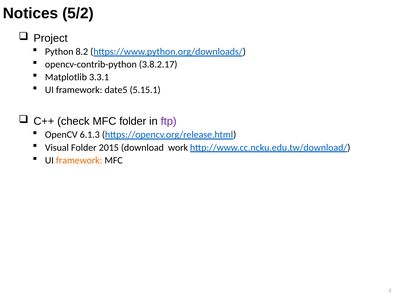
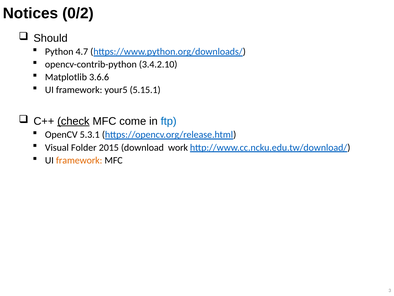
5/2: 5/2 -> 0/2
Project: Project -> Should
8.2: 8.2 -> 4.7
3.8.2.17: 3.8.2.17 -> 3.4.2.10
3.3.1: 3.3.1 -> 3.6.6
date5: date5 -> your5
check underline: none -> present
MFC folder: folder -> come
ftp colour: purple -> blue
6.1.3: 6.1.3 -> 5.3.1
